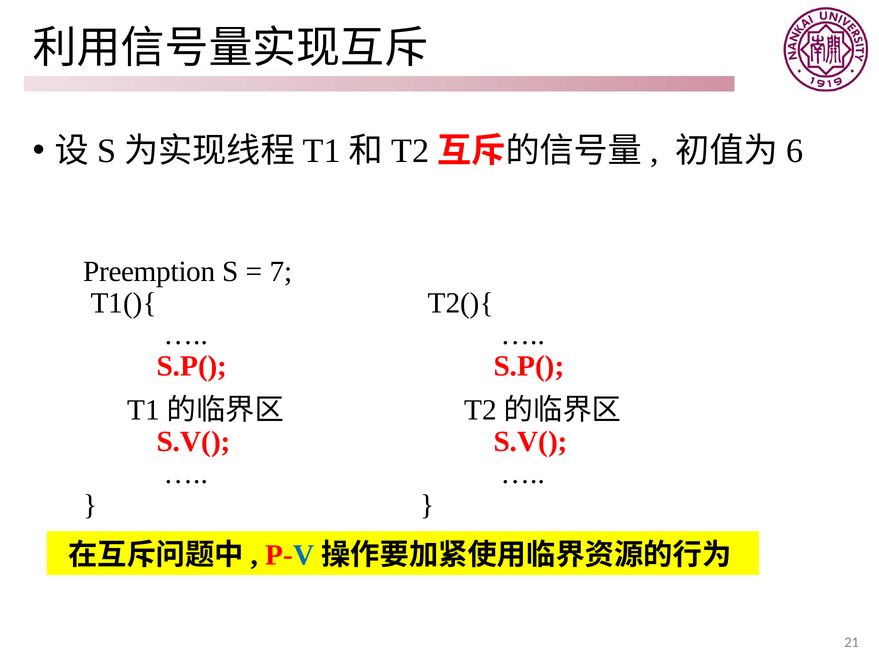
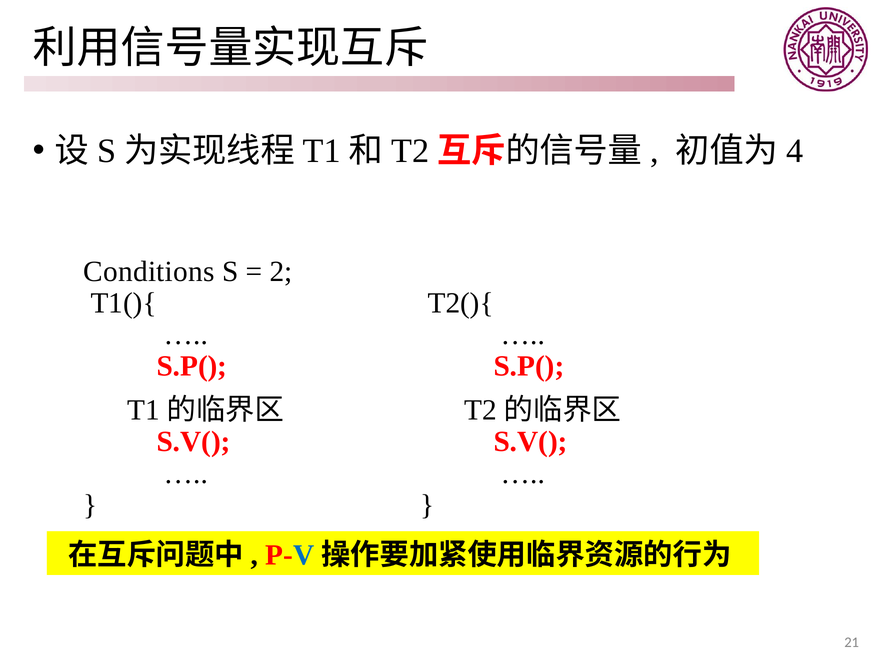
6: 6 -> 4
Preemption: Preemption -> Conditions
7: 7 -> 2
